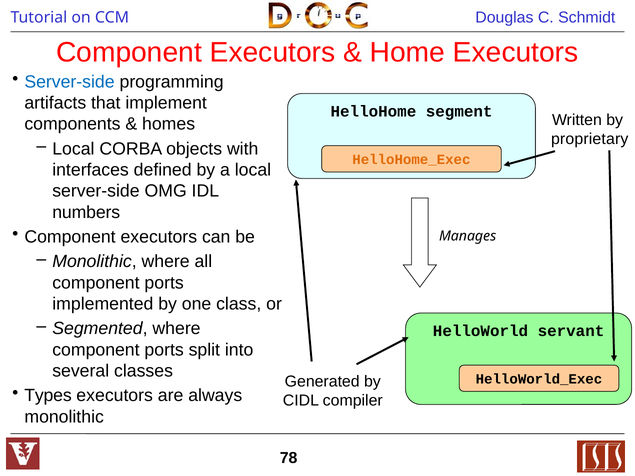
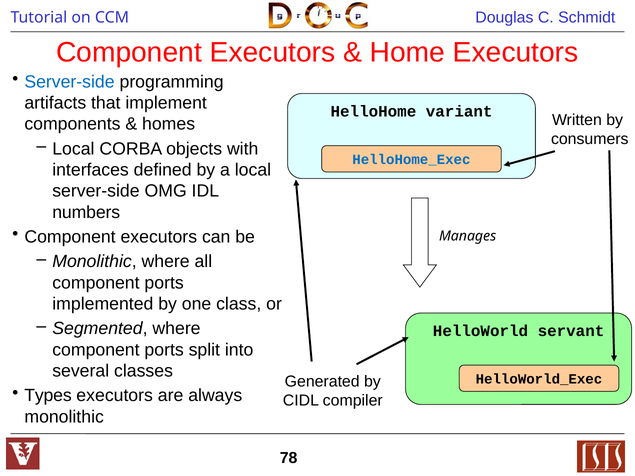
segment: segment -> variant
proprietary: proprietary -> consumers
HelloHome_Exec colour: orange -> blue
